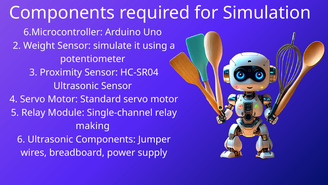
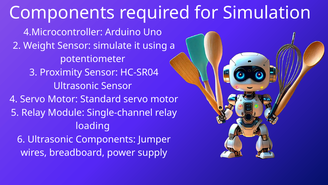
6.Microcontroller: 6.Microcontroller -> 4.Microcontroller
making: making -> loading
